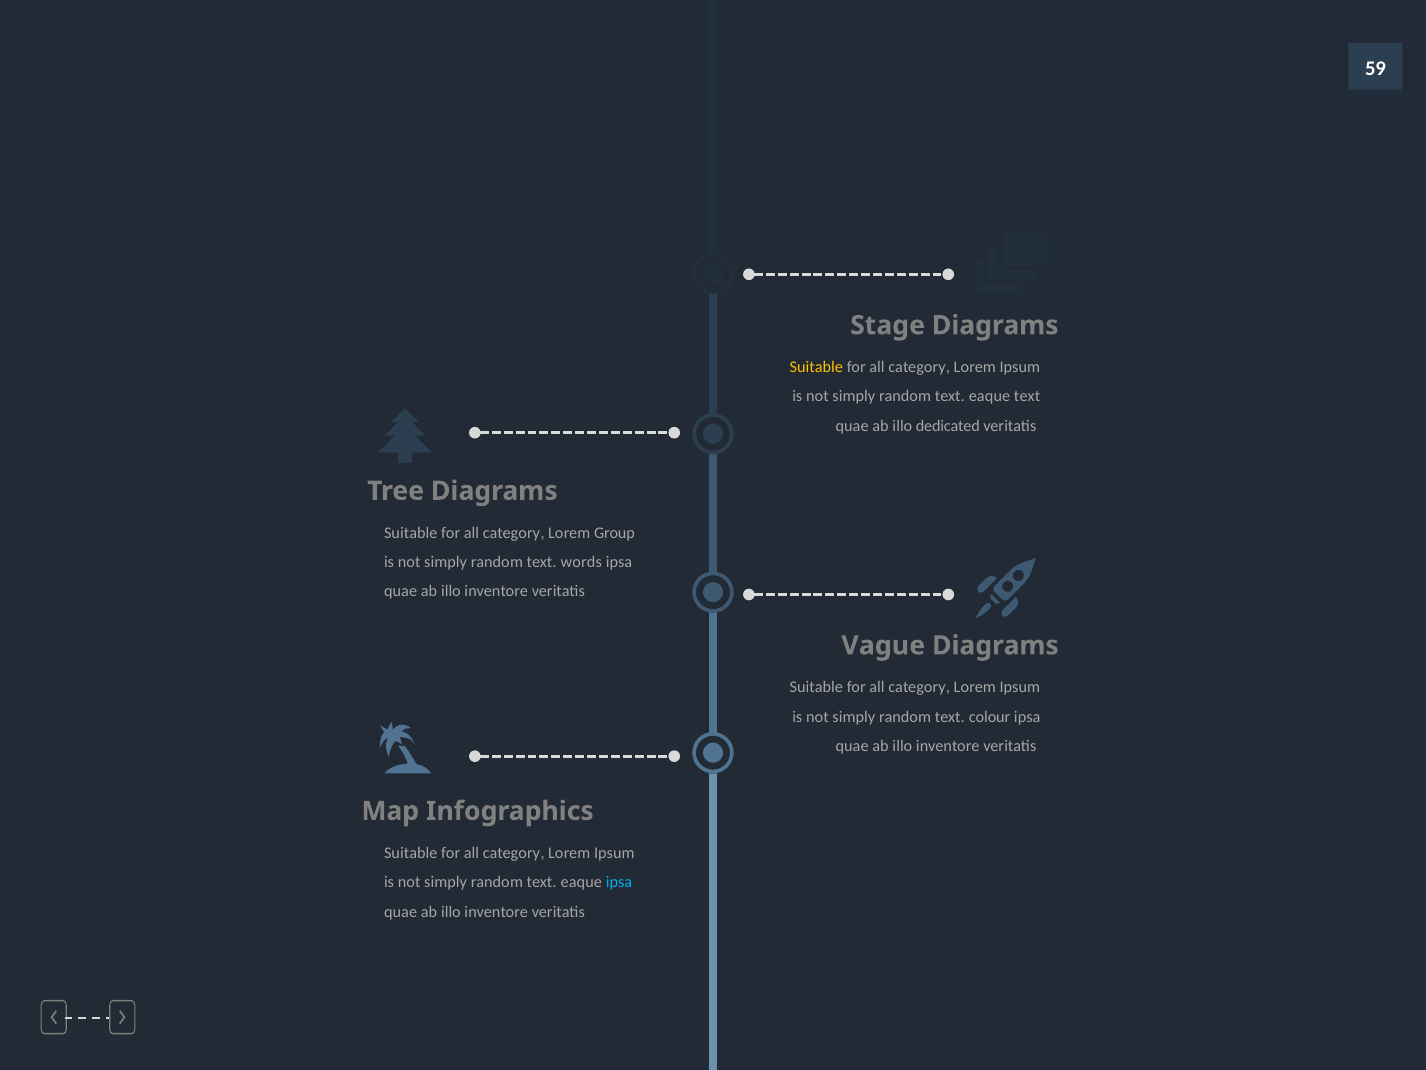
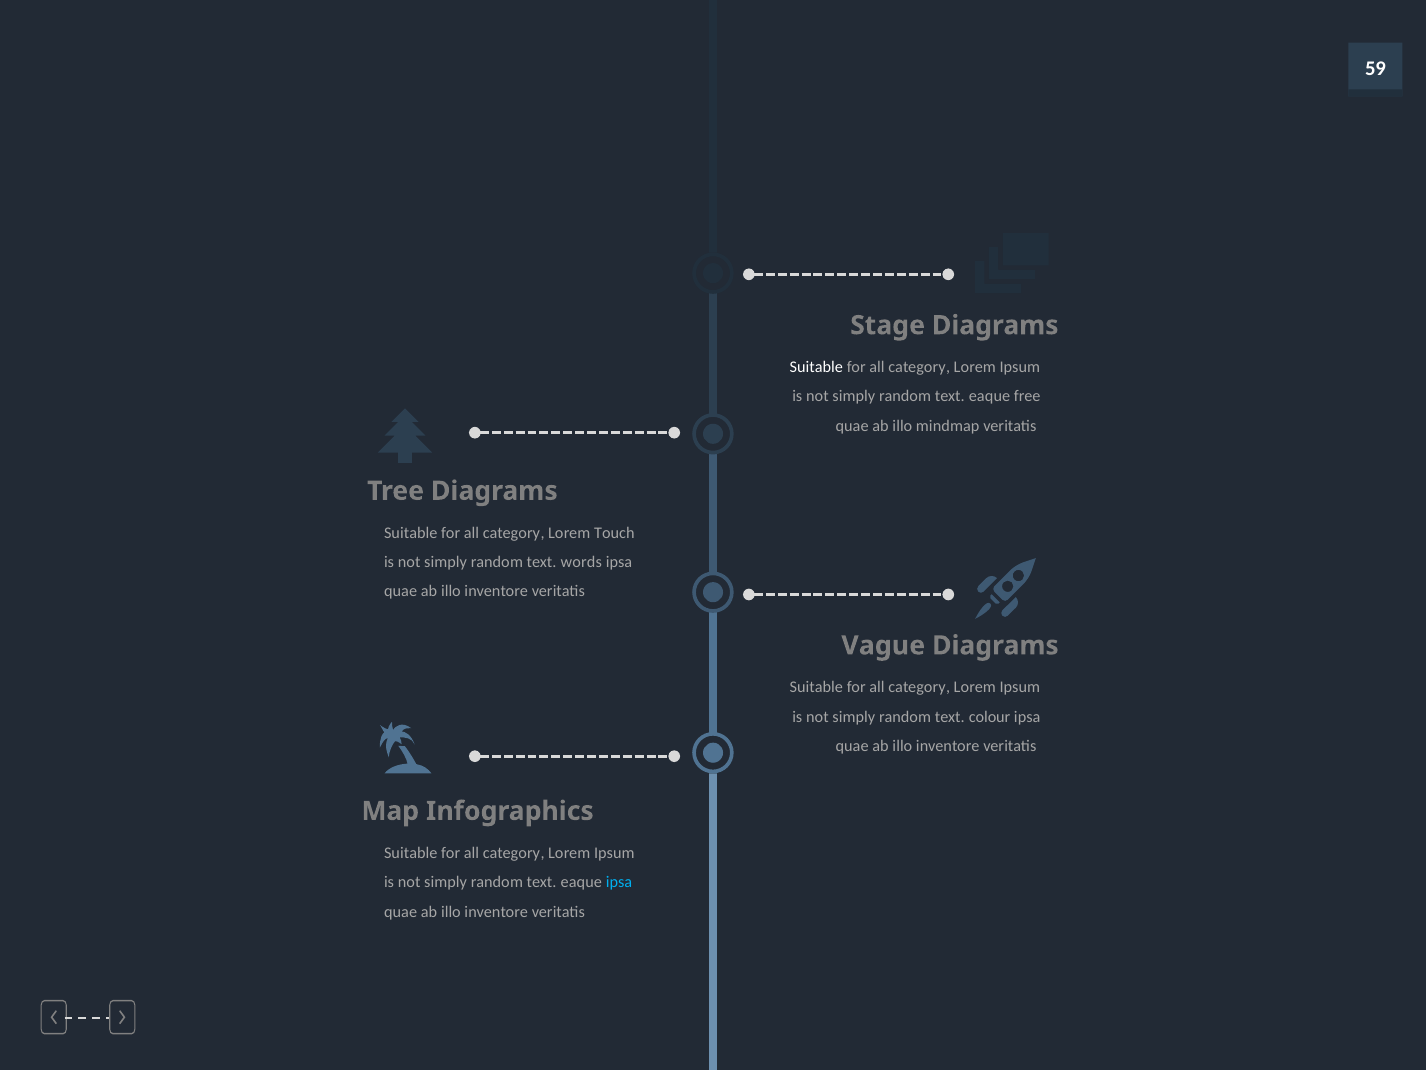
Suitable at (816, 367) colour: yellow -> white
eaque text: text -> free
dedicated: dedicated -> mindmap
Group: Group -> Touch
